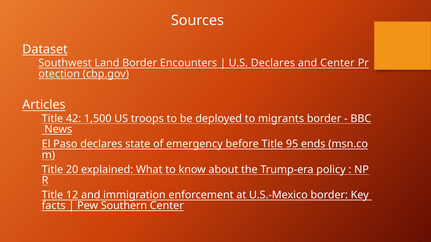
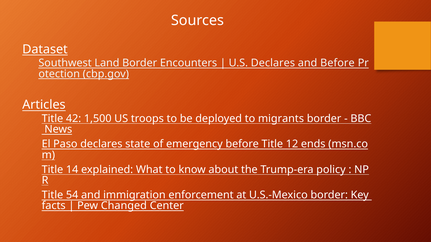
and Center: Center -> Before
95: 95 -> 12
20: 20 -> 14
12: 12 -> 54
Southern: Southern -> Changed
